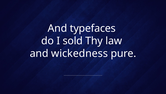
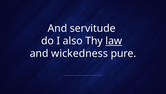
typefaces: typefaces -> servitude
sold: sold -> also
law underline: none -> present
